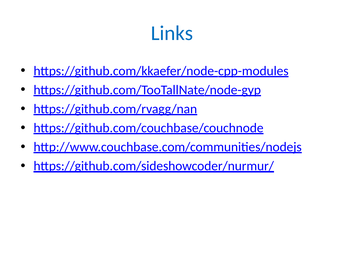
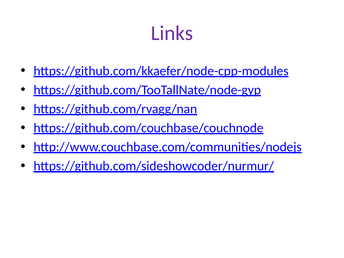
Links colour: blue -> purple
